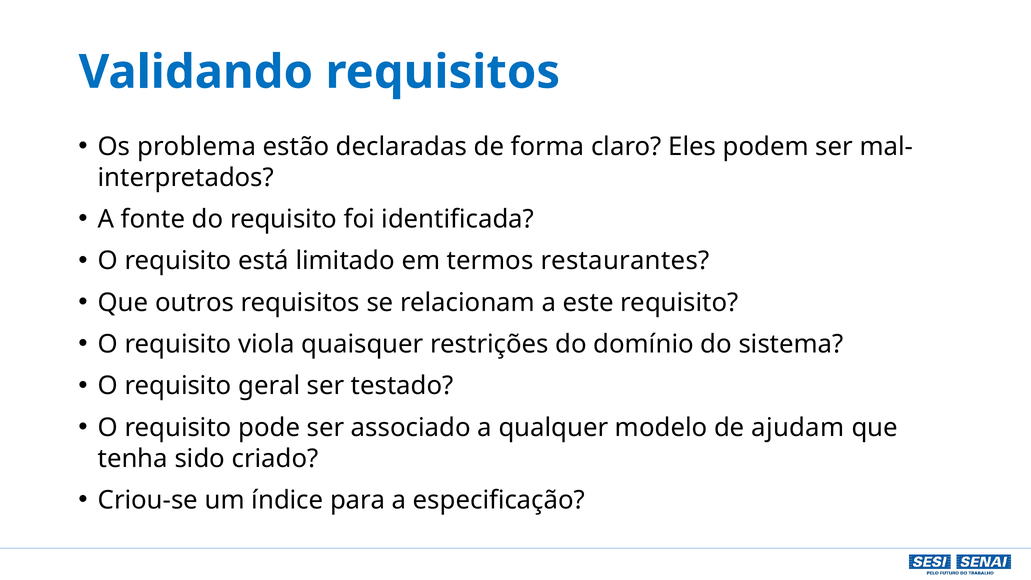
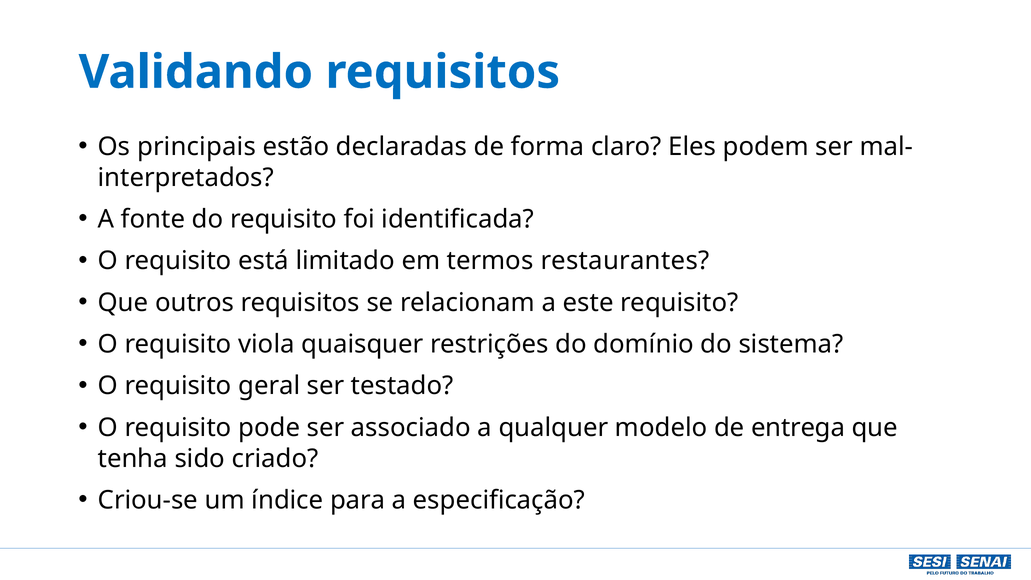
problema: problema -> principais
ajudam: ajudam -> entrega
